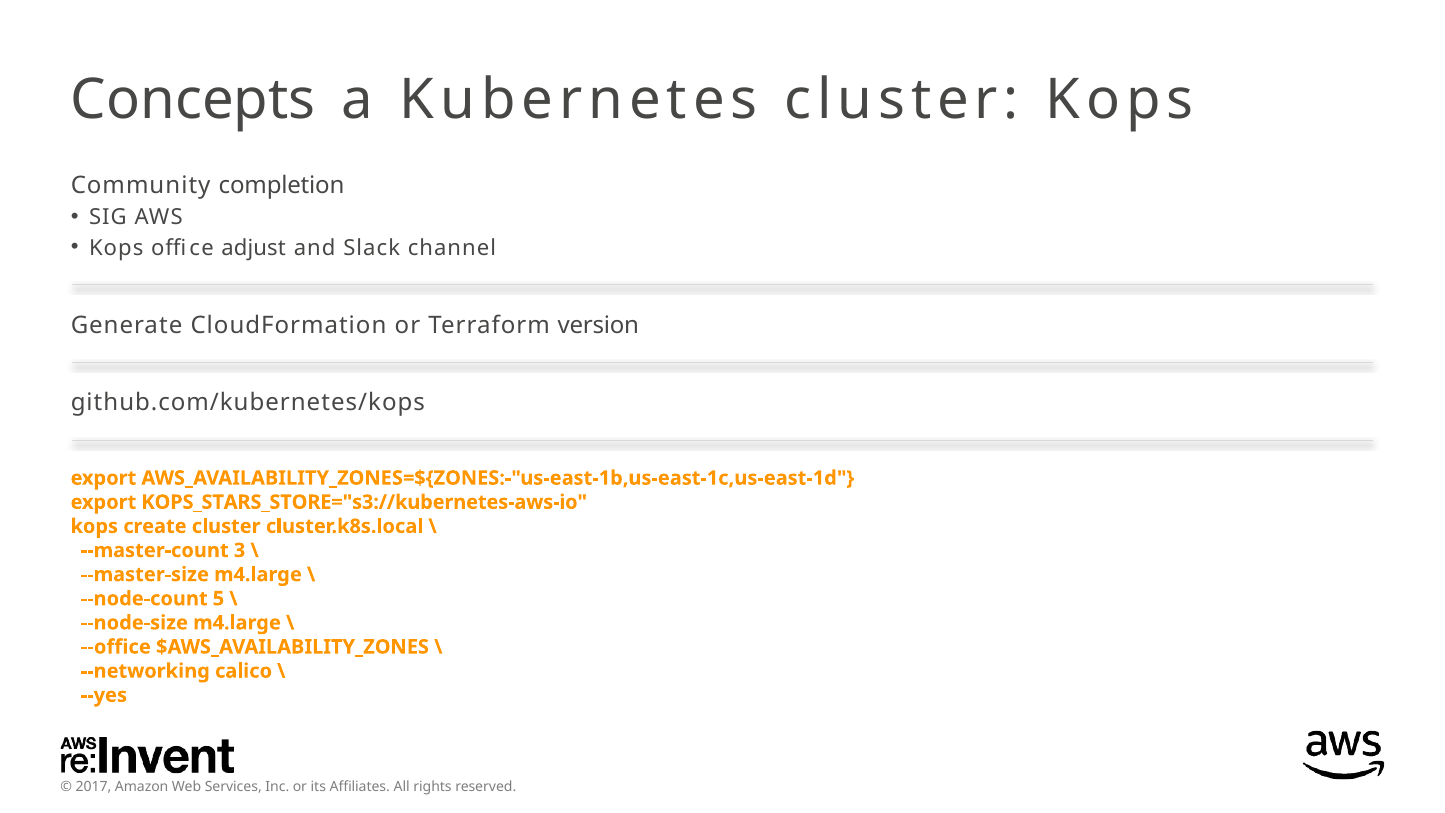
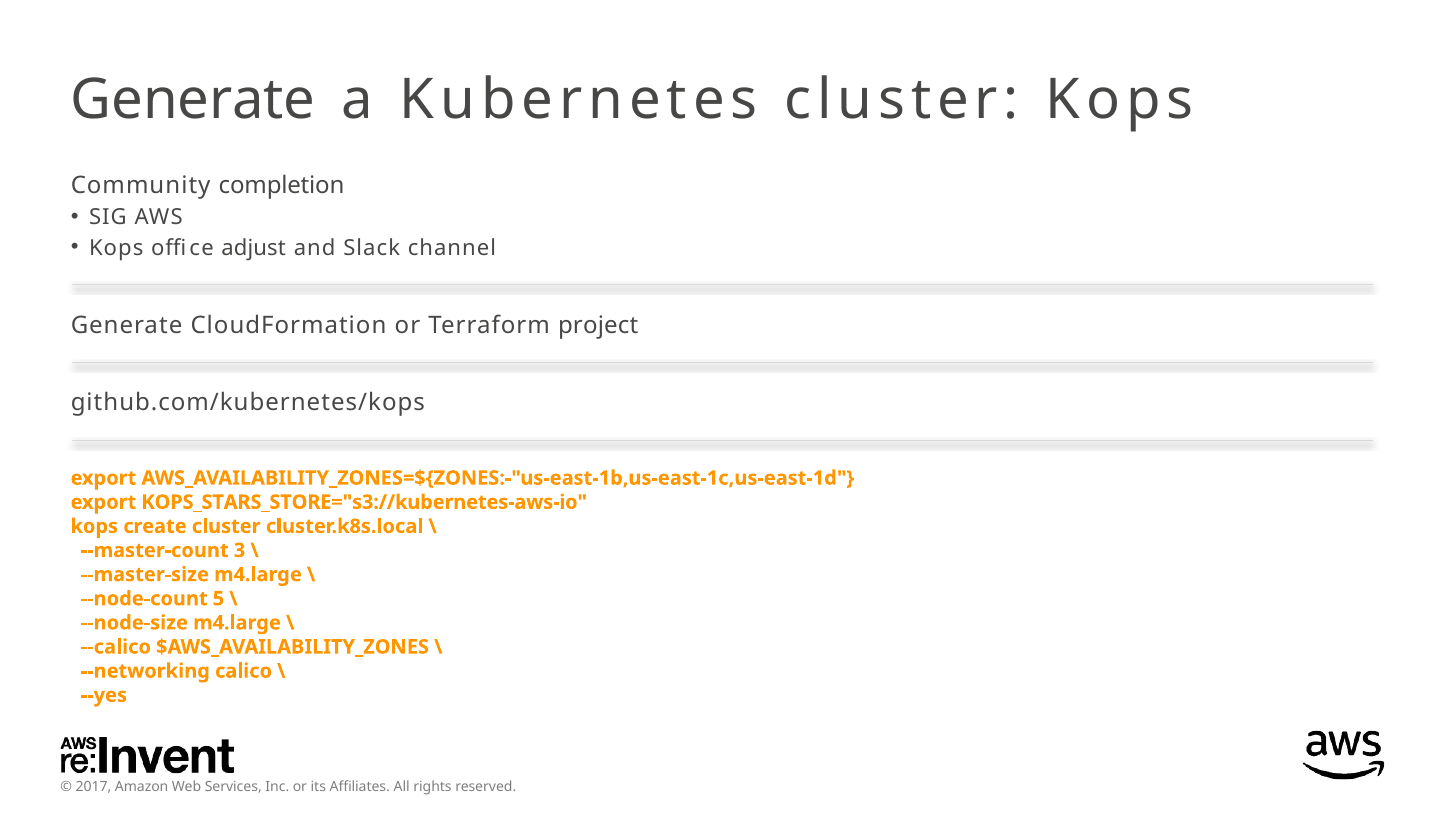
Concepts at (193, 100): Concepts -> Generate
version: version -> project
--office: --office -> --calico
